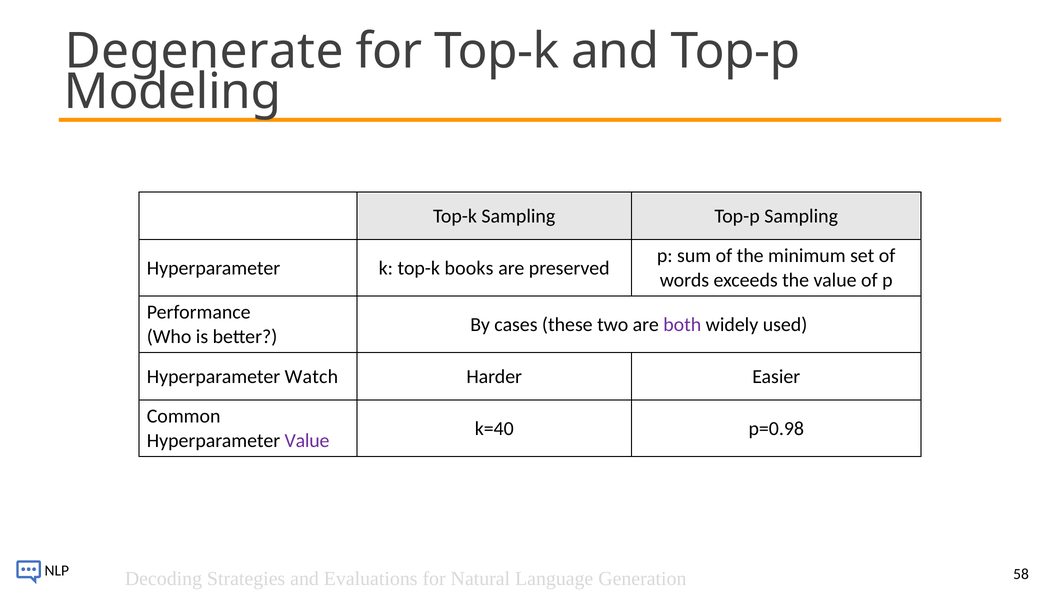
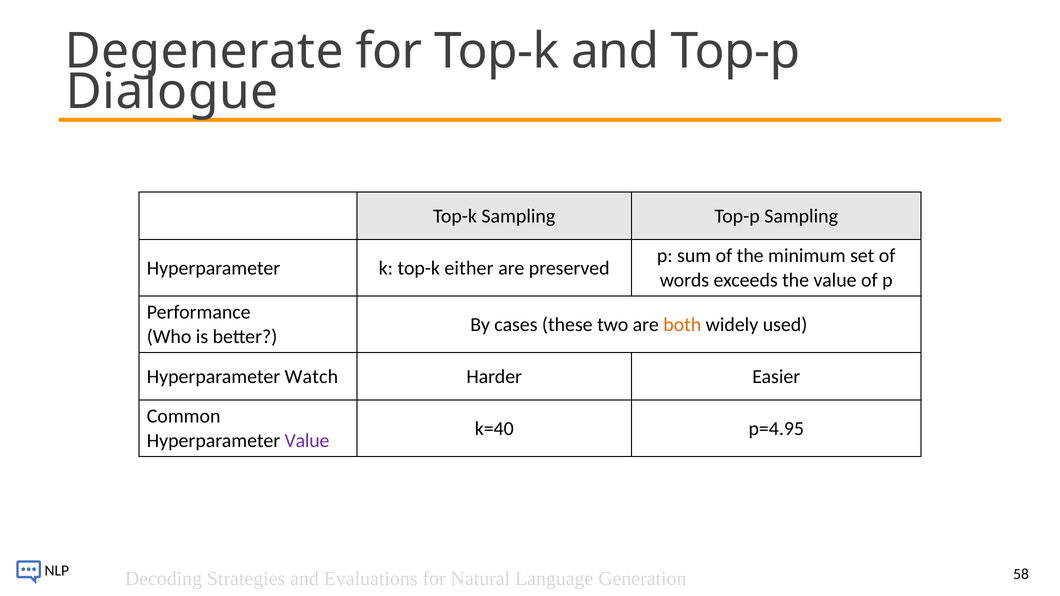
Modeling: Modeling -> Dialogue
books: books -> either
both colour: purple -> orange
p=0.98: p=0.98 -> p=4.95
